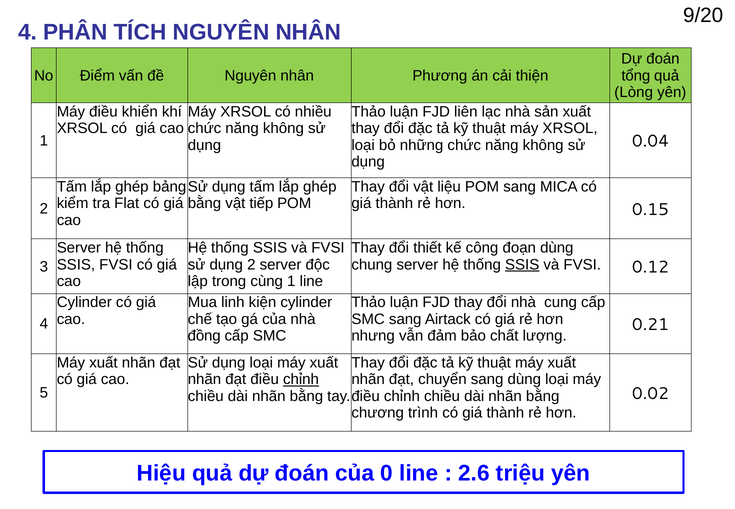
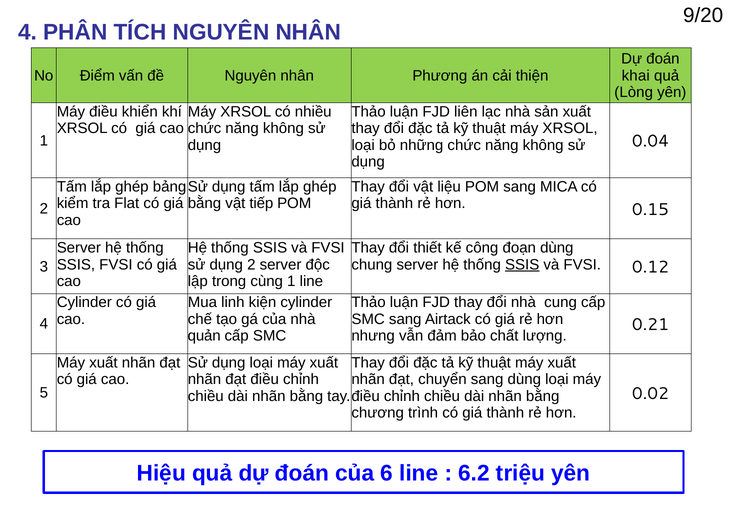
tổng: tổng -> khai
đồng: đồng -> quản
chỉnh at (301, 379) underline: present -> none
0: 0 -> 6
2.6: 2.6 -> 6.2
